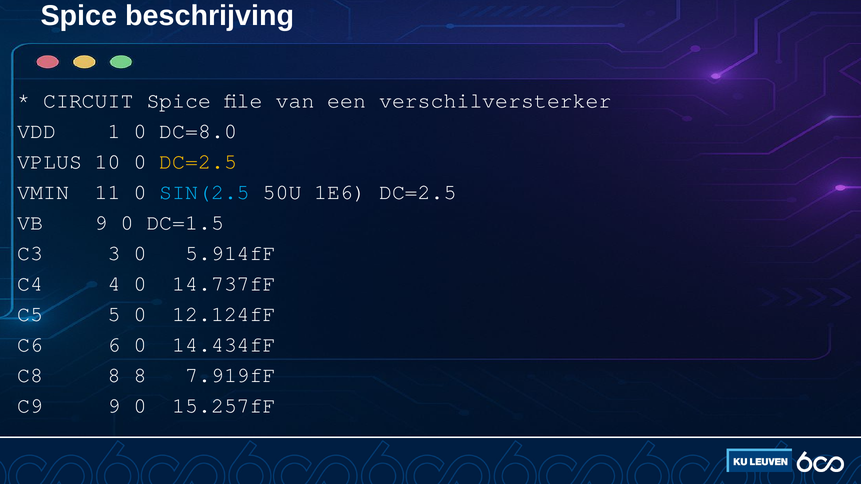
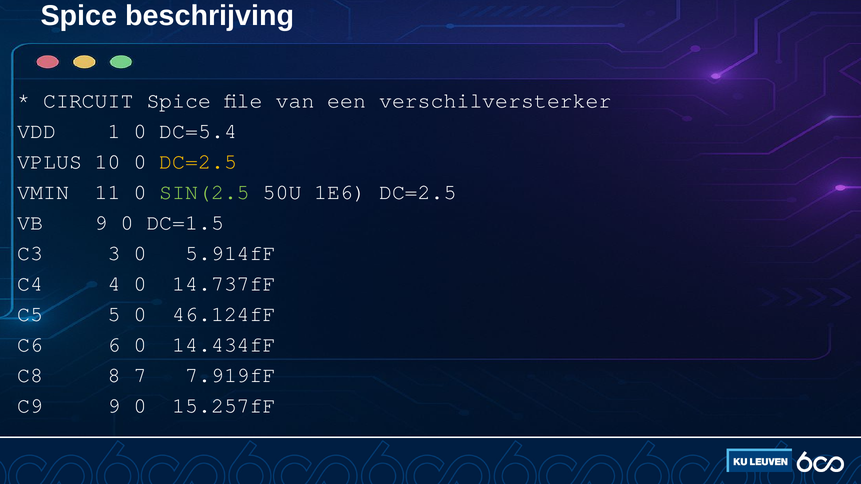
DC=8.0: DC=8.0 -> DC=5.4
SIN(2.5 colour: light blue -> light green
12.124fF: 12.124fF -> 46.124fF
8 8: 8 -> 7
